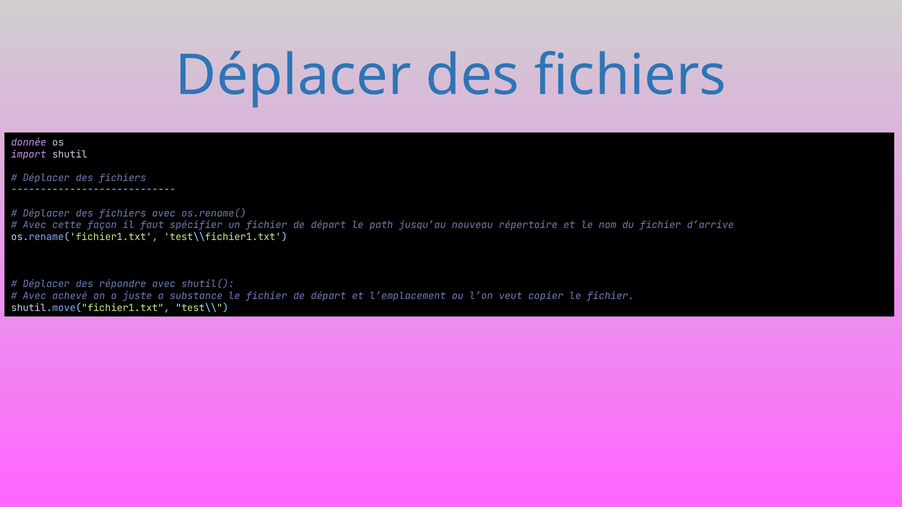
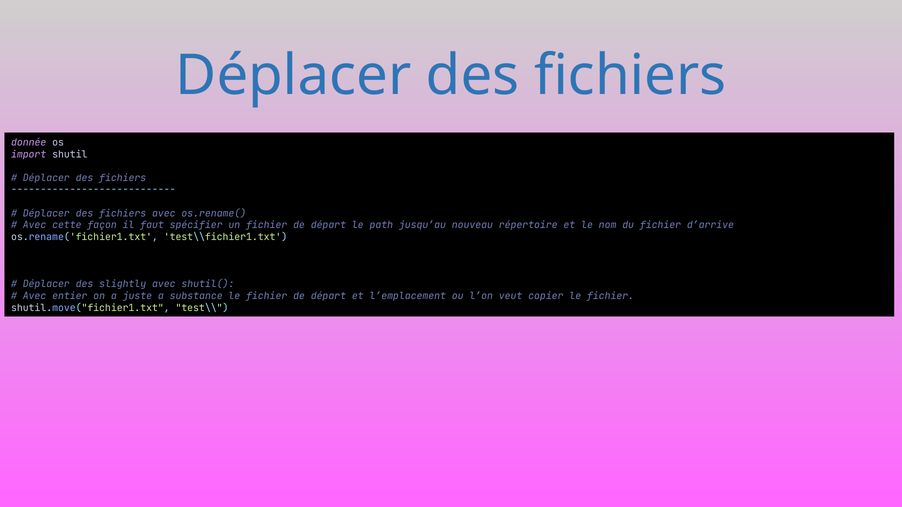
répondre: répondre -> slightly
achevé: achevé -> entier
